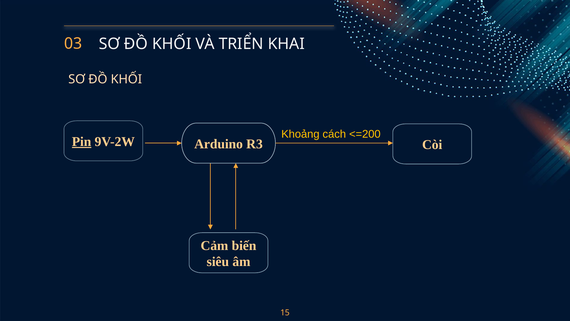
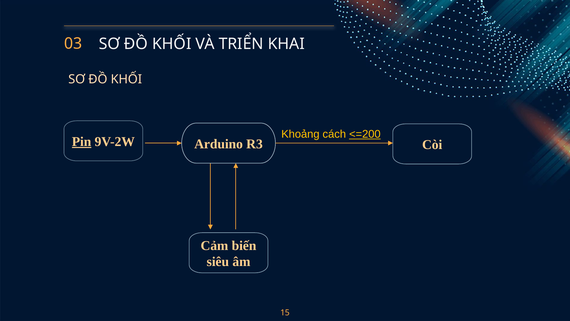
<=200 underline: none -> present
